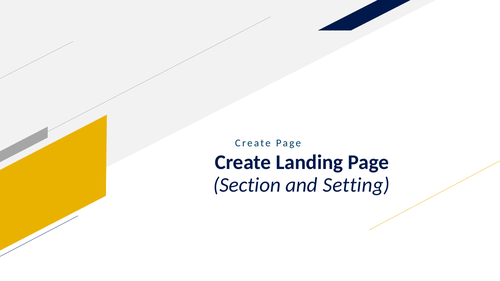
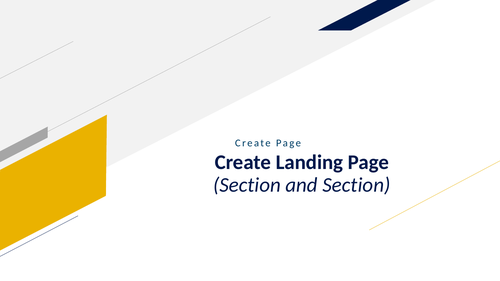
and Setting: Setting -> Section
